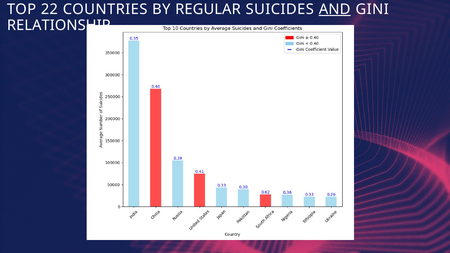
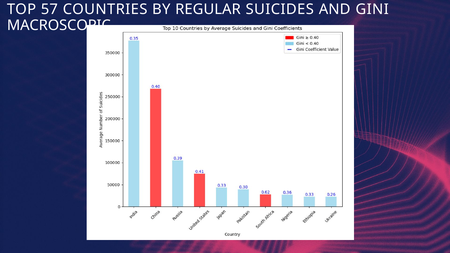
22: 22 -> 57
AND underline: present -> none
RELATIONSHIP: RELATIONSHIP -> MACROSCOPIC
